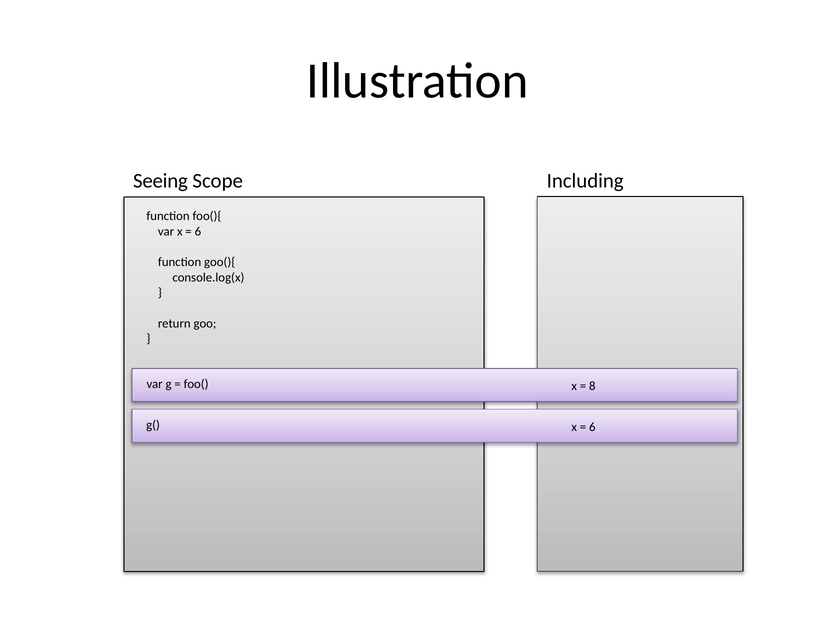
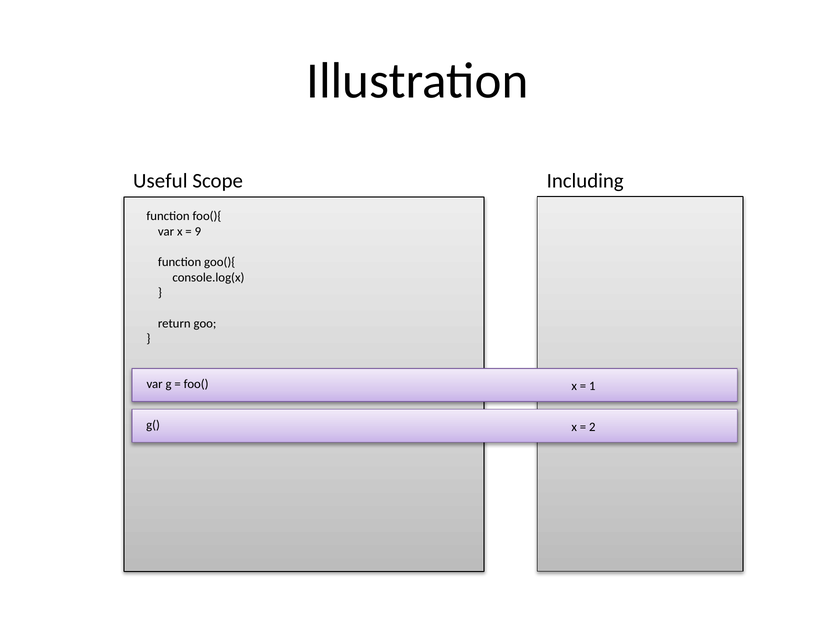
Seeing: Seeing -> Useful
6 at (198, 232): 6 -> 9
8: 8 -> 1
6 at (592, 427): 6 -> 2
